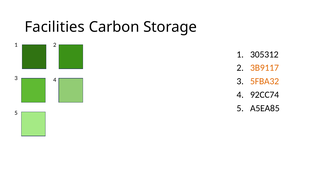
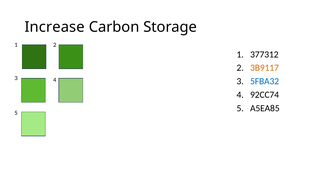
Facilities: Facilities -> Increase
305312: 305312 -> 377312
5FBA32 colour: orange -> blue
